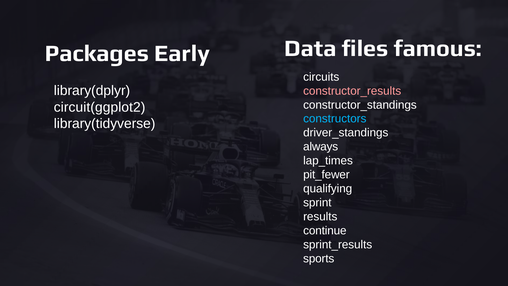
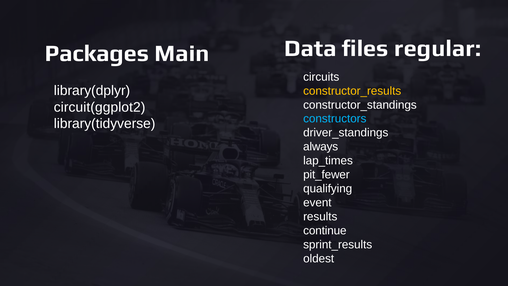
Early: Early -> Main
famous: famous -> regular
constructor_results colour: pink -> yellow
sprint: sprint -> event
sports: sports -> oldest
